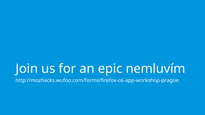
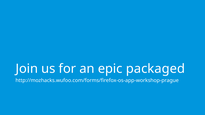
nemluvím: nemluvím -> packaged
